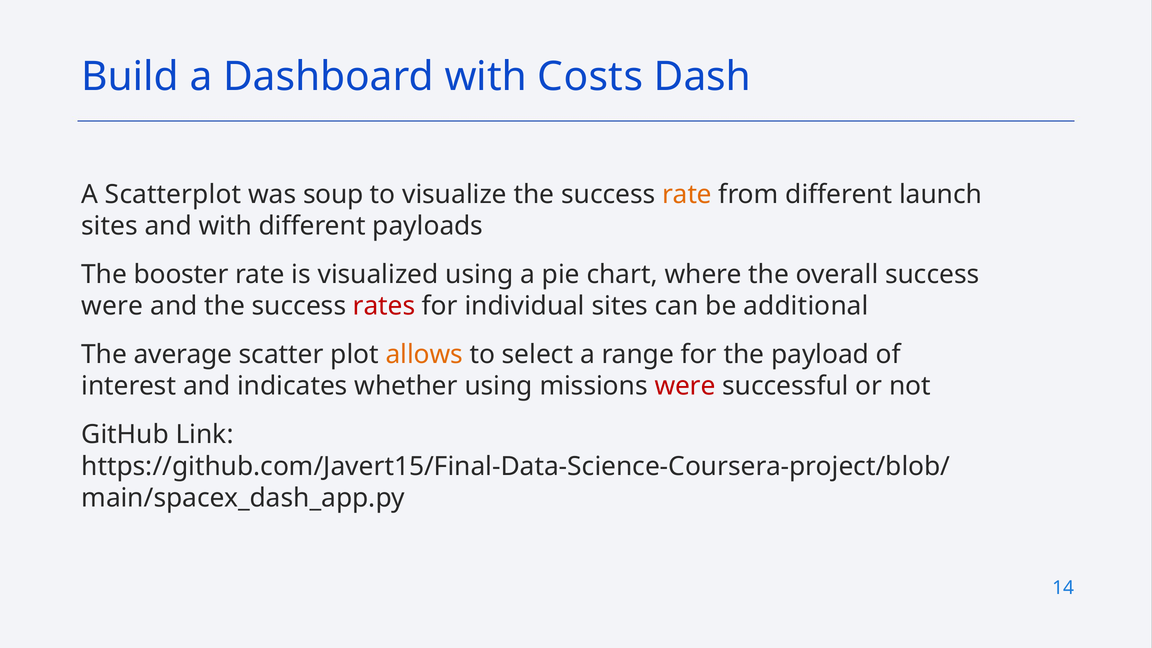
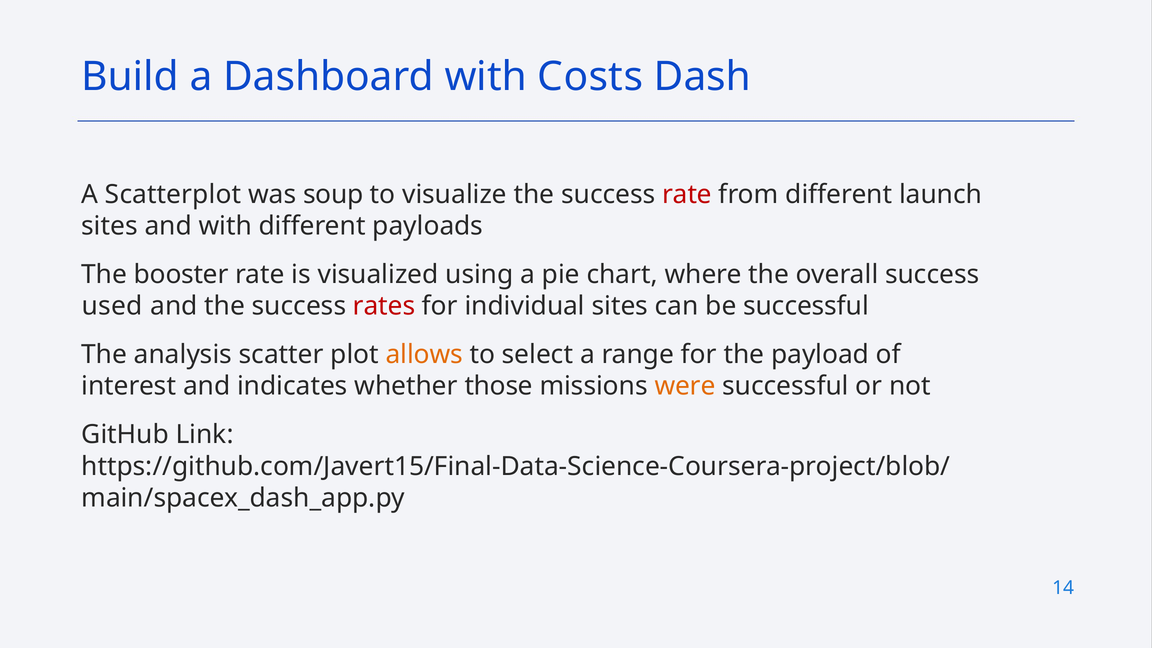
rate at (687, 194) colour: orange -> red
were at (112, 306): were -> used
be additional: additional -> successful
average: average -> analysis
whether using: using -> those
were at (685, 386) colour: red -> orange
